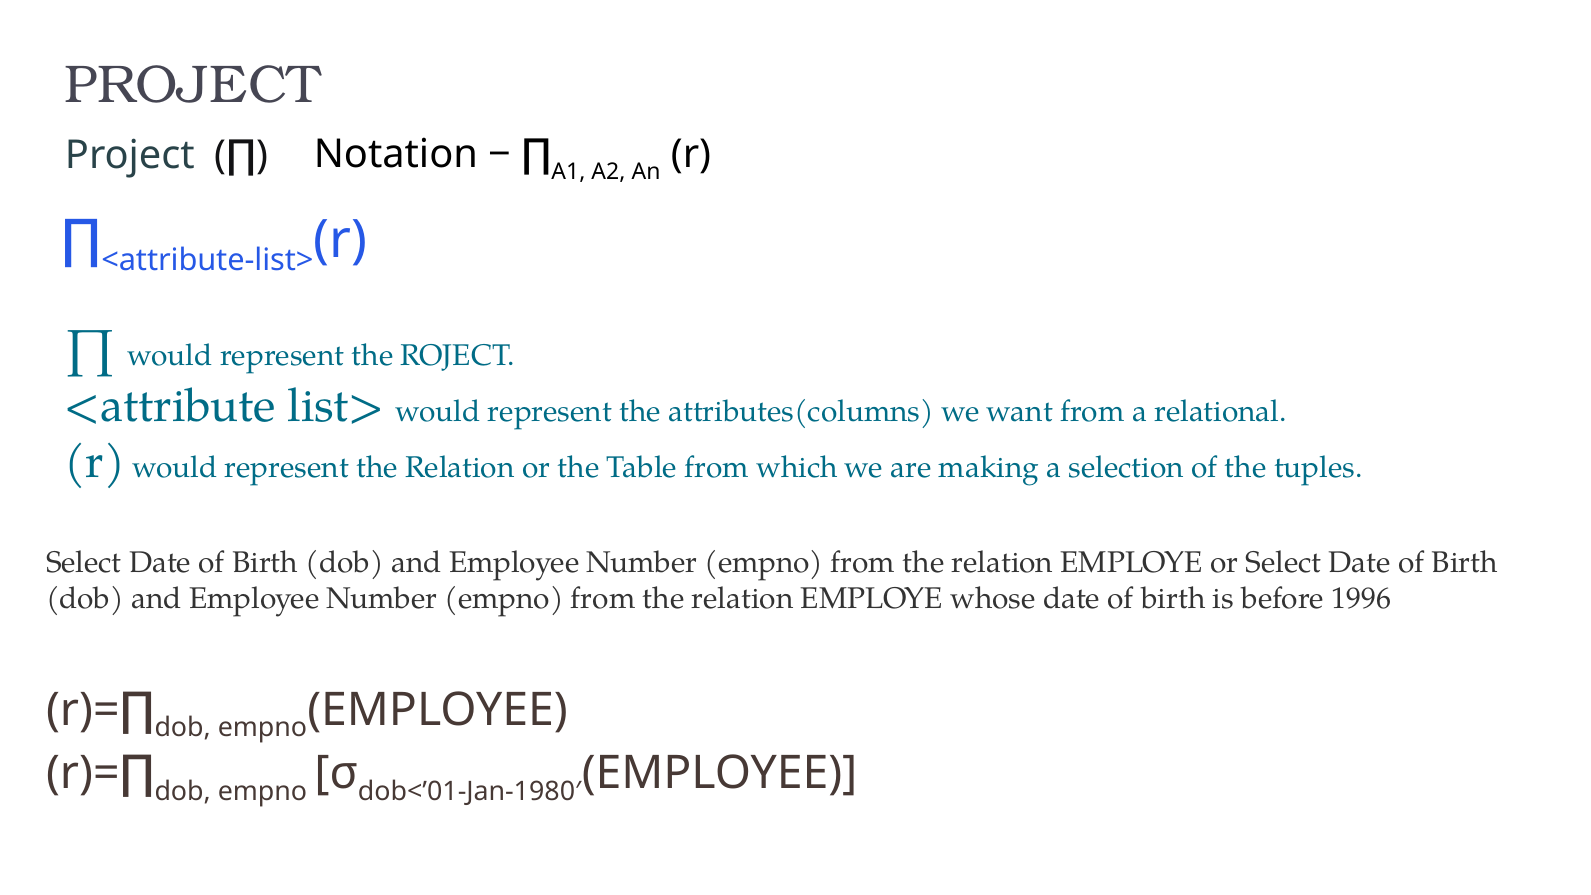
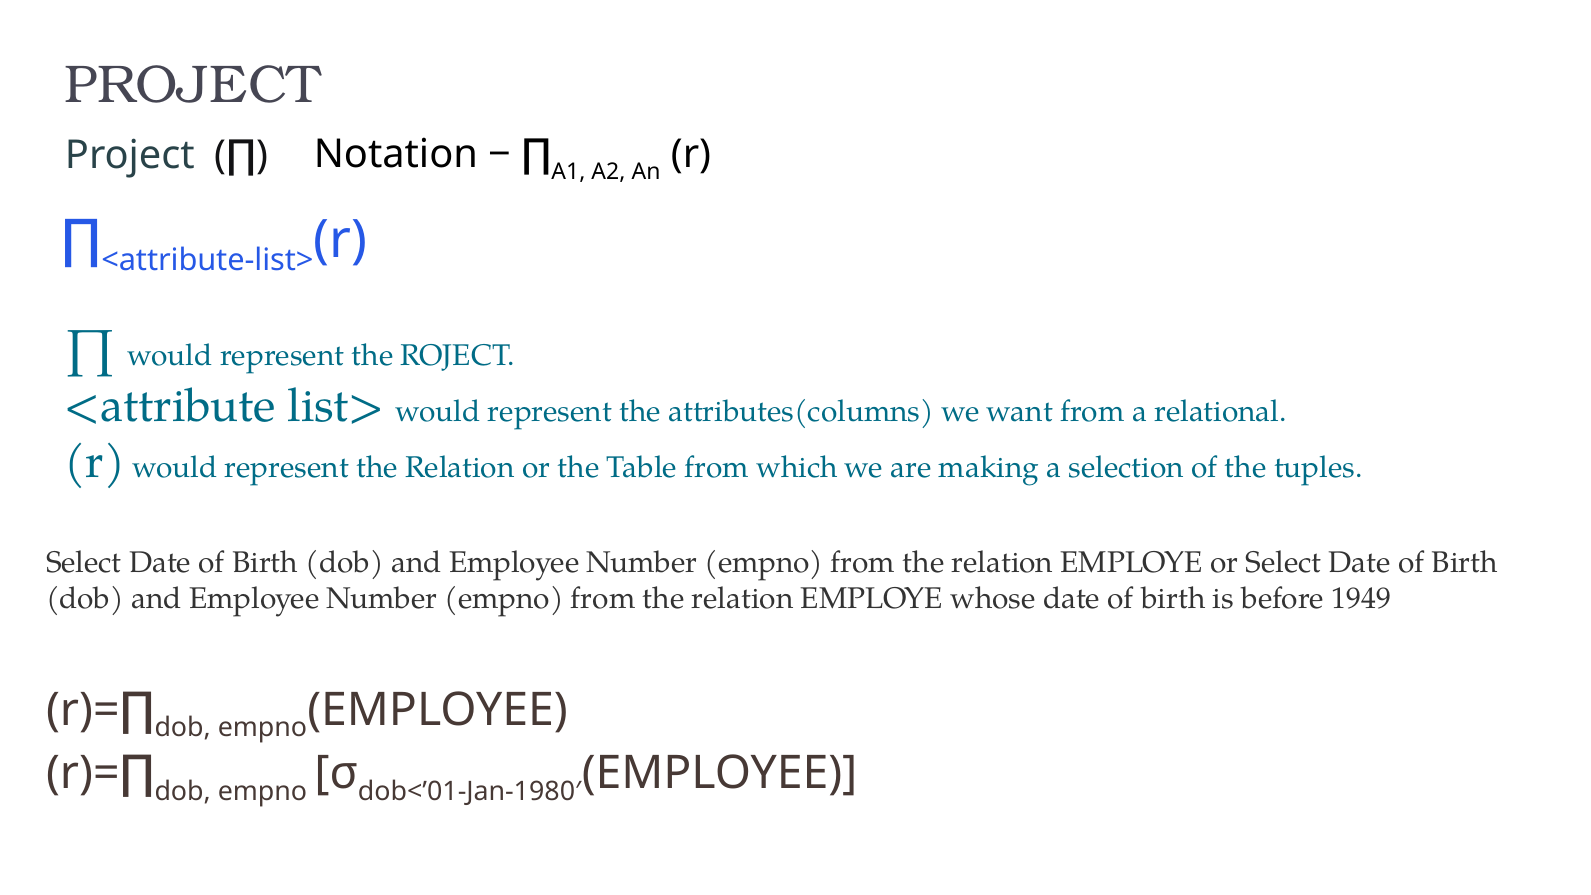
1996: 1996 -> 1949
